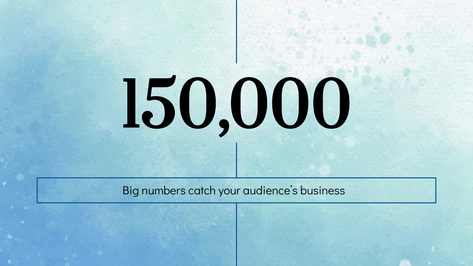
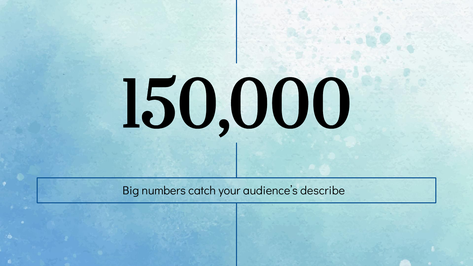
business: business -> describe
